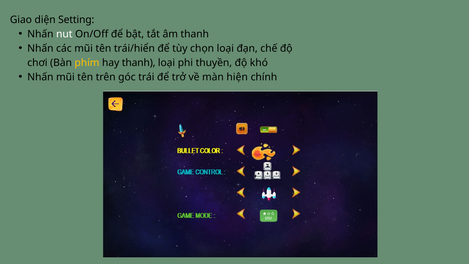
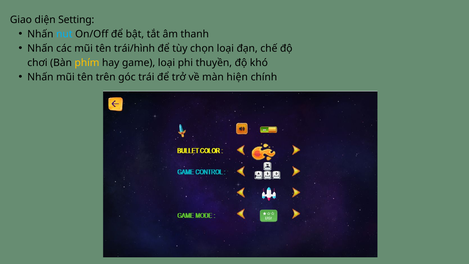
nut colour: white -> light blue
trái/hiển: trái/hiển -> trái/hình
hay thanh: thanh -> game
